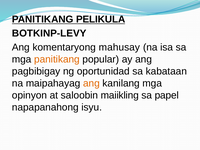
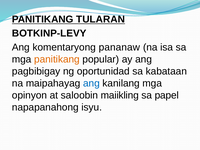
PELIKULA: PELIKULA -> TULARAN
mahusay: mahusay -> pananaw
ang at (91, 83) colour: orange -> blue
